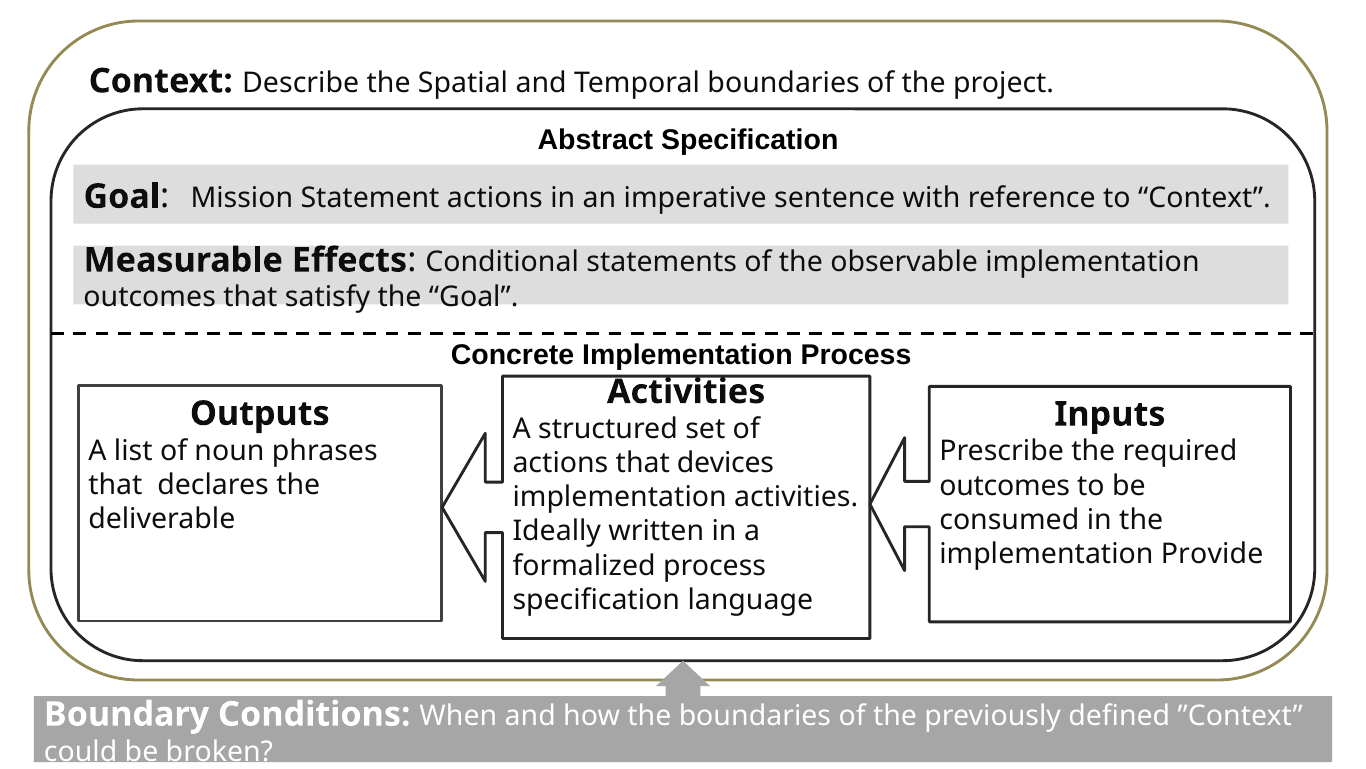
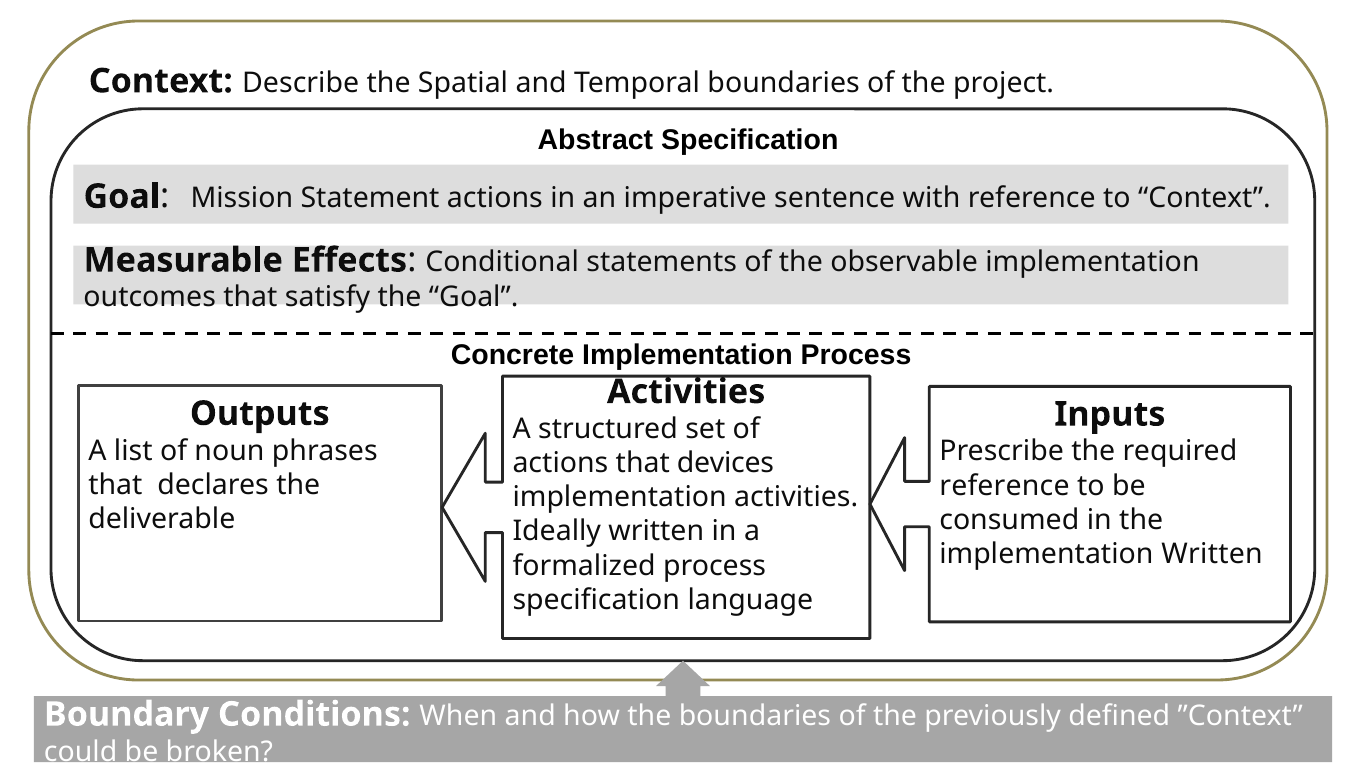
outcomes at (1005, 485): outcomes -> reference
implementation Provide: Provide -> Written
